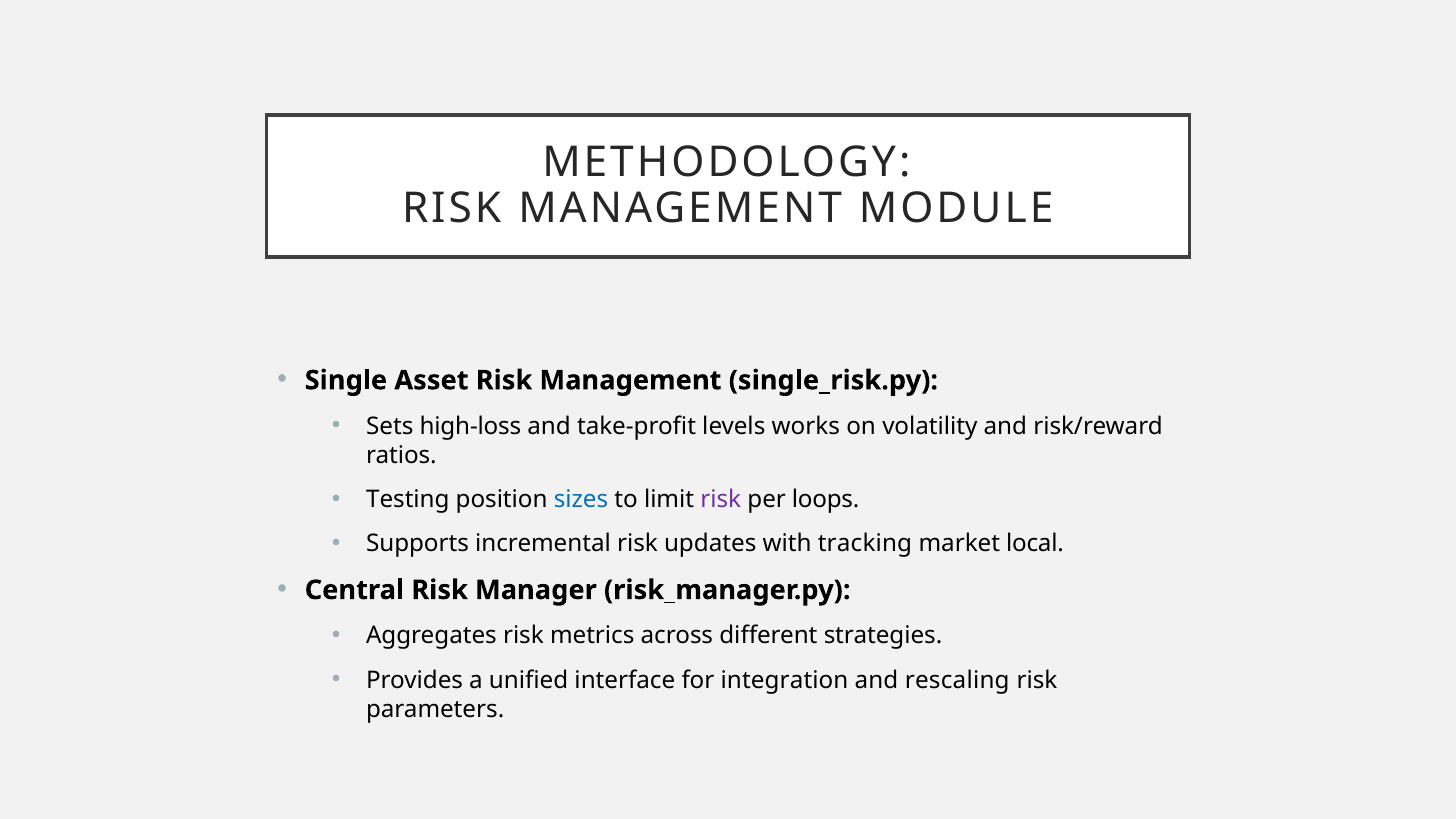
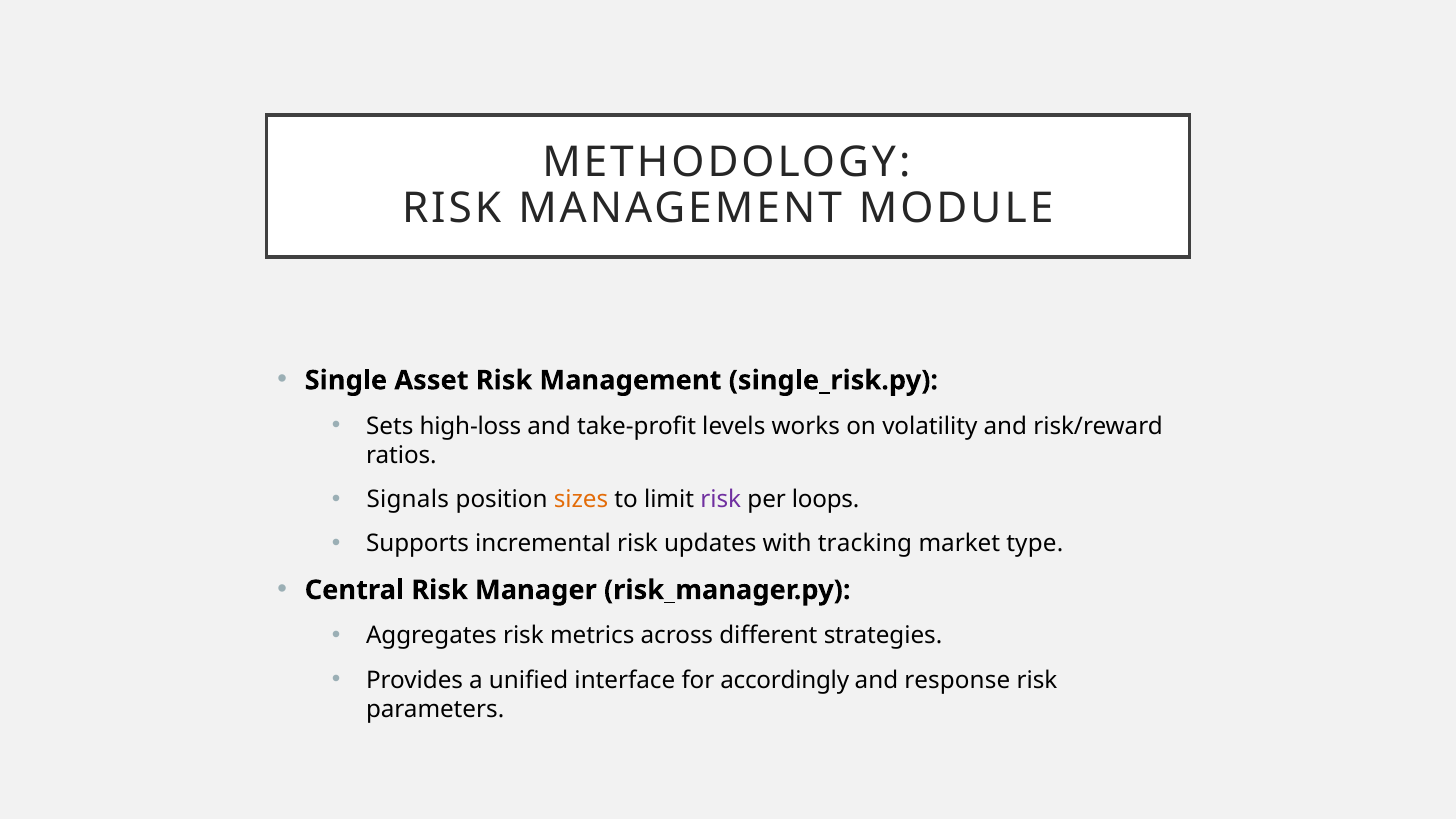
Testing: Testing -> Signals
sizes colour: blue -> orange
local: local -> type
integration: integration -> accordingly
rescaling: rescaling -> response
